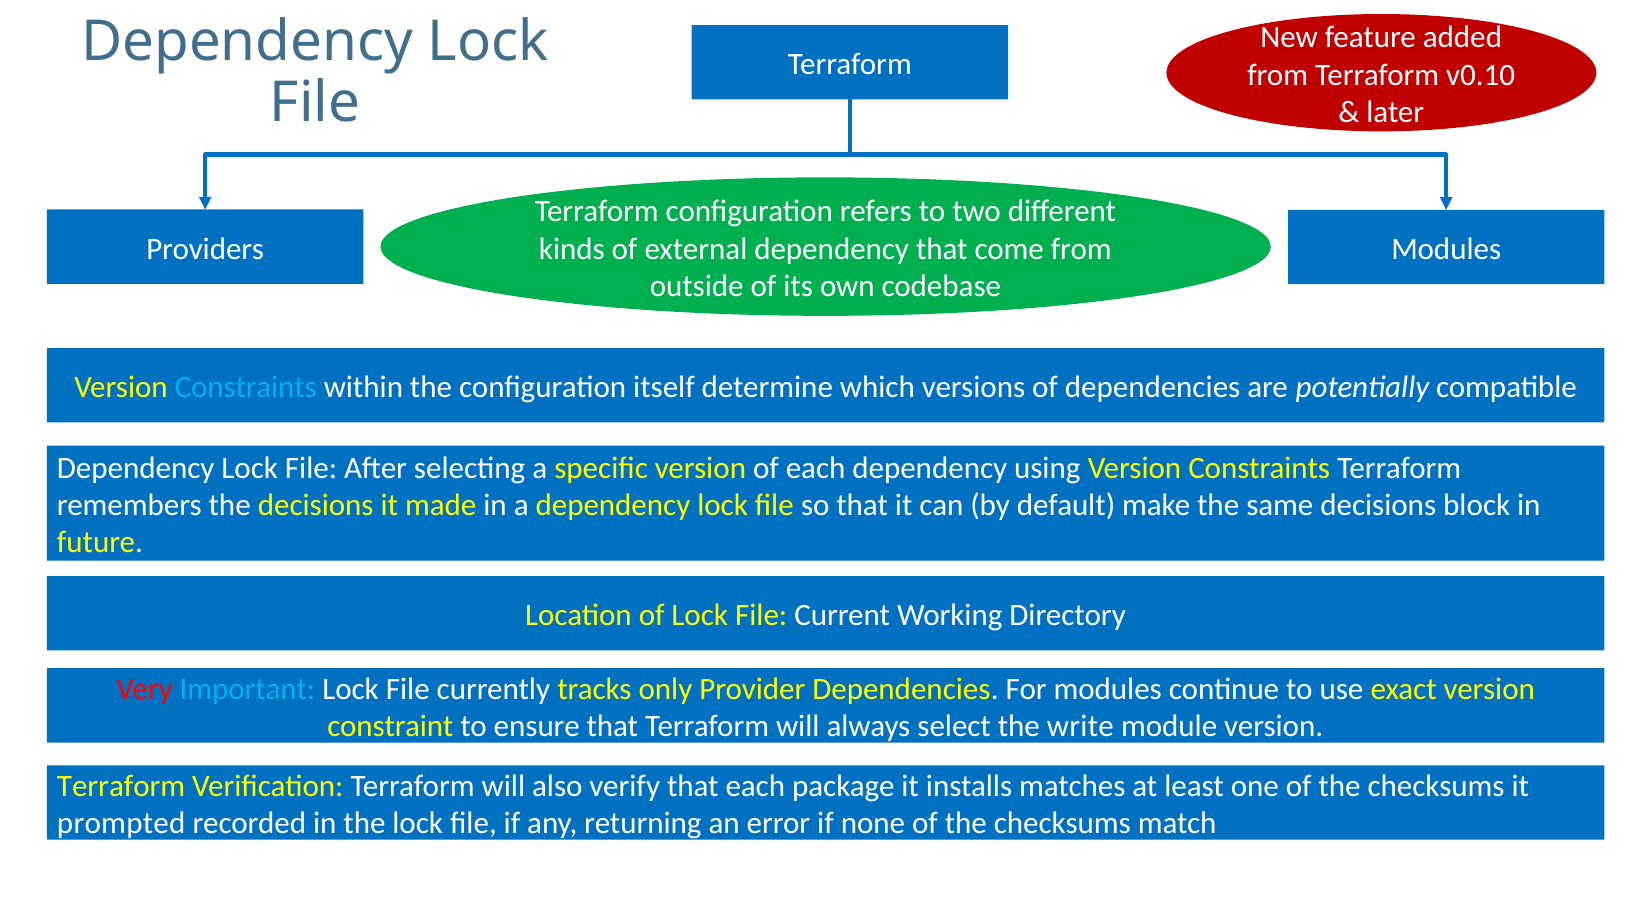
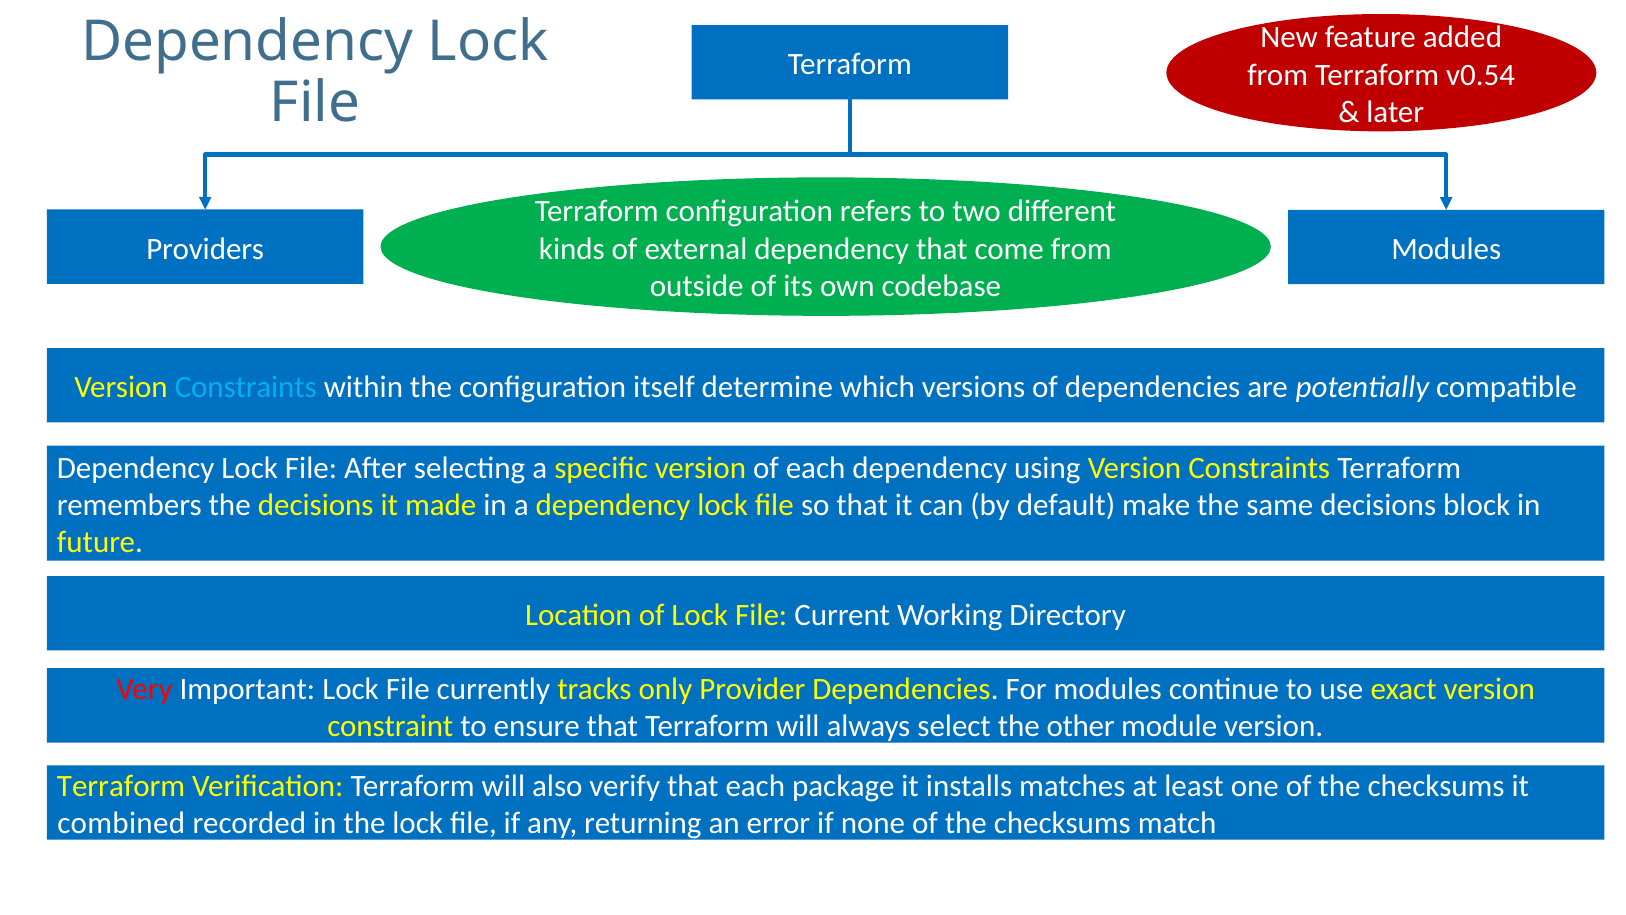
v0.10: v0.10 -> v0.54
Important colour: light blue -> white
write: write -> other
prompted: prompted -> combined
